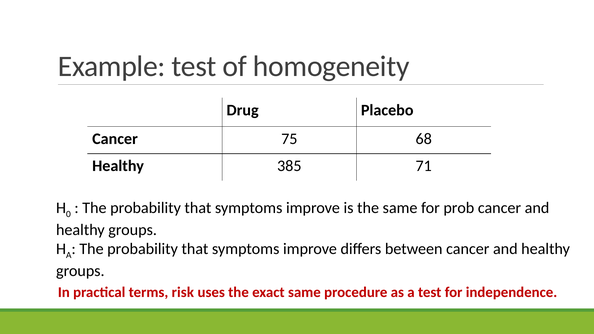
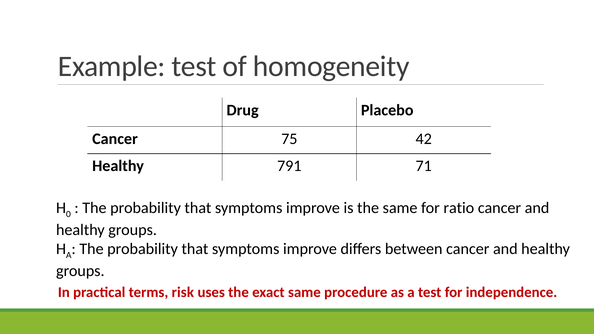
68: 68 -> 42
385: 385 -> 791
prob: prob -> ratio
